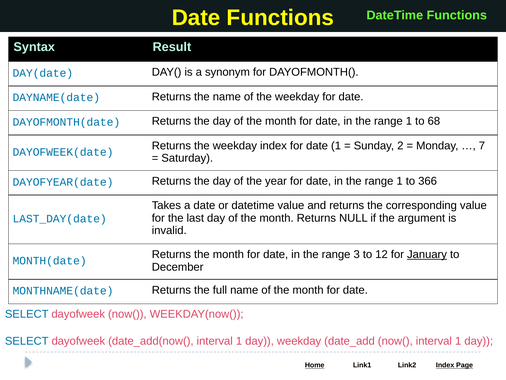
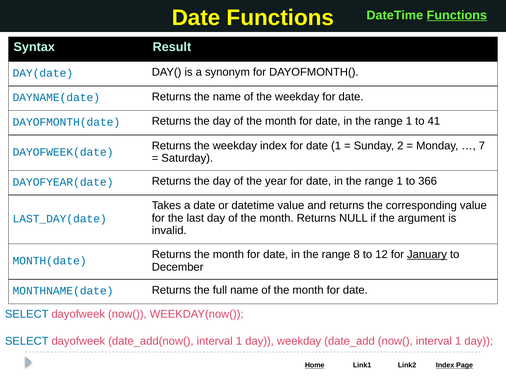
Functions at (457, 15) underline: none -> present
68: 68 -> 41
3: 3 -> 8
